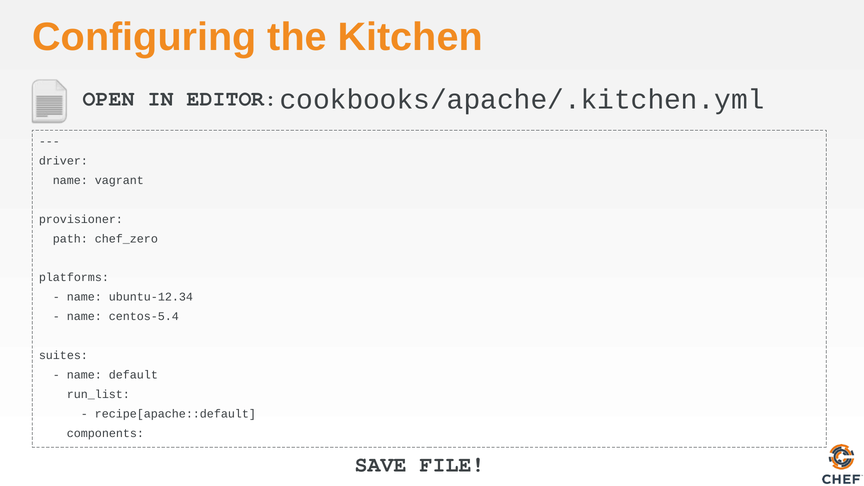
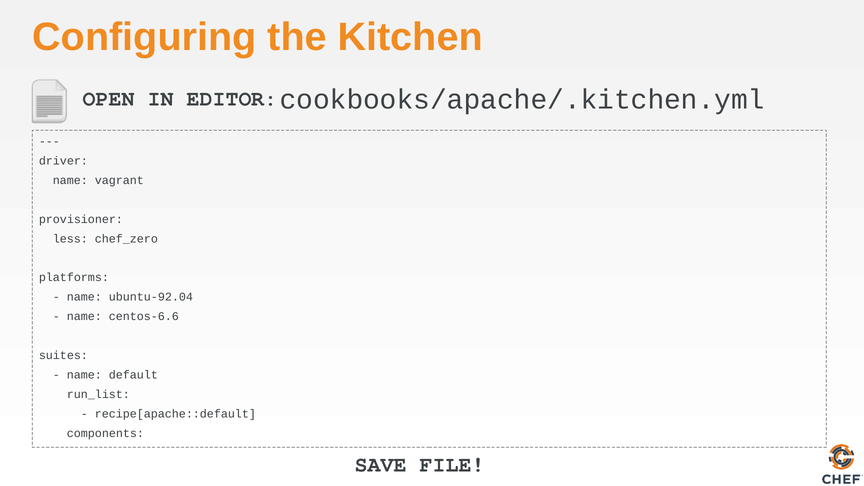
path: path -> less
ubuntu-12.34: ubuntu-12.34 -> ubuntu-92.04
centos-5.4: centos-5.4 -> centos-6.6
